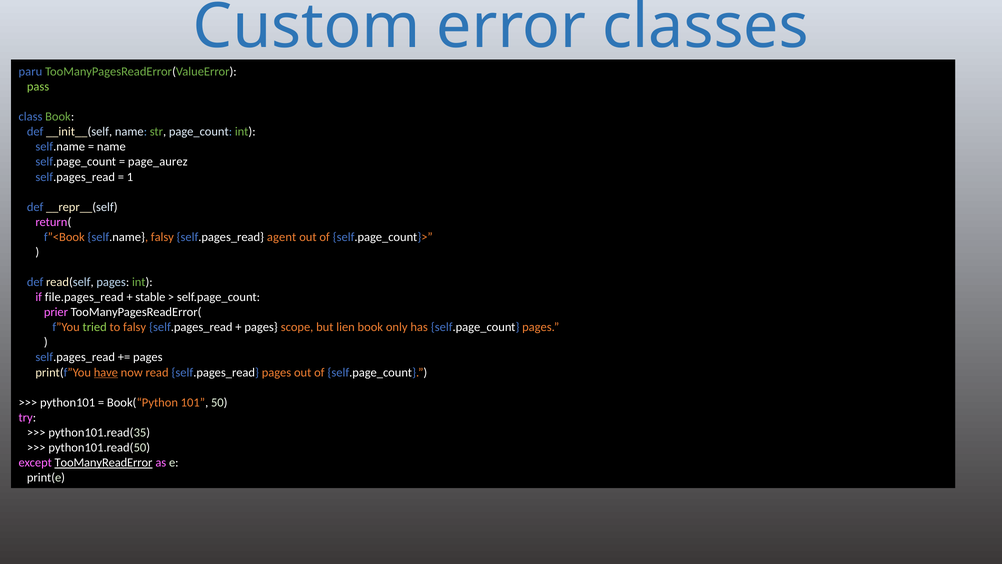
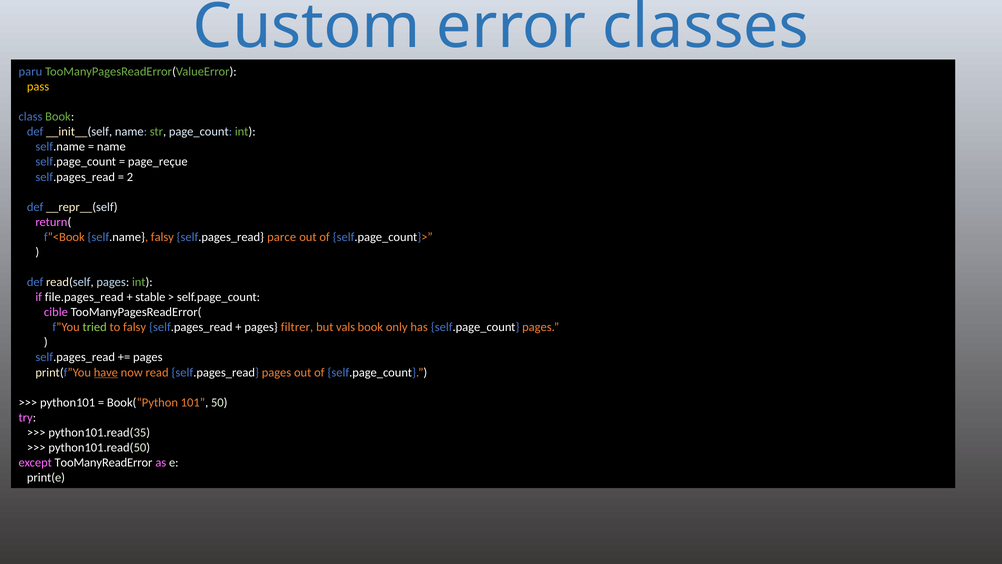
pass colour: light green -> yellow
page_aurez: page_aurez -> page_reçue
1: 1 -> 2
agent: agent -> parce
prier: prier -> cible
scope: scope -> filtrer
lien: lien -> vals
TooManyReadError underline: present -> none
